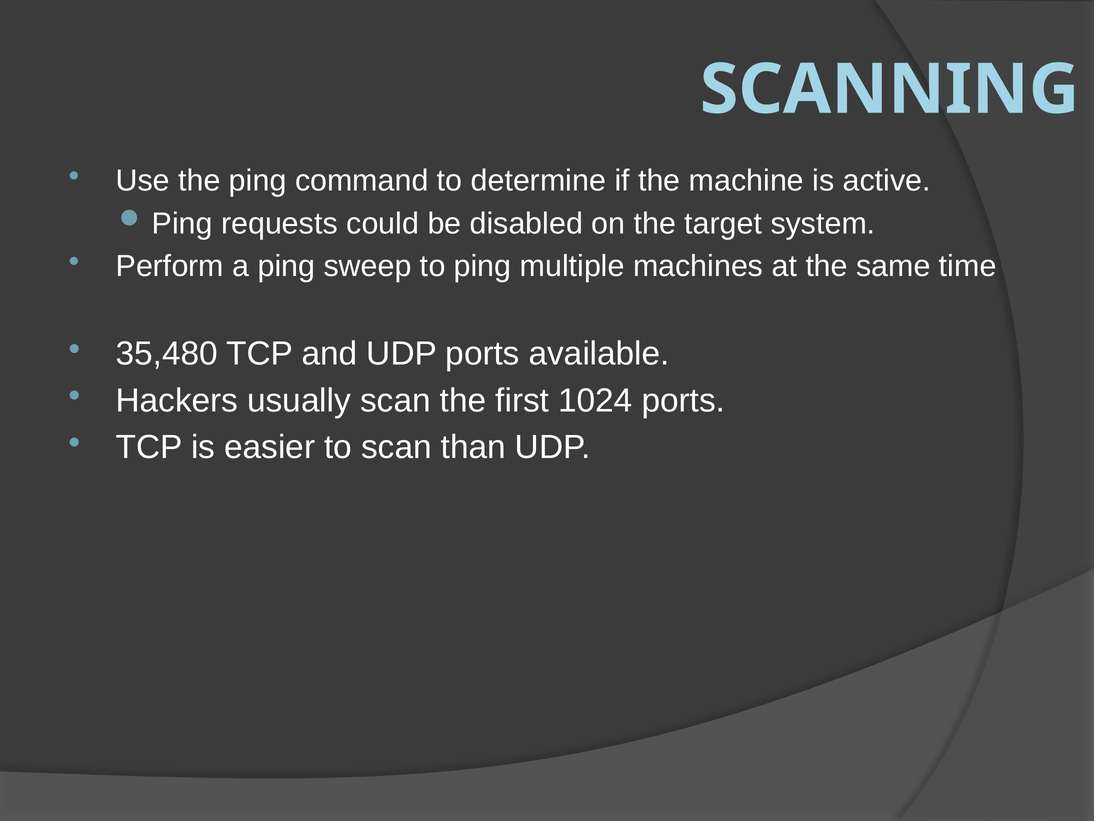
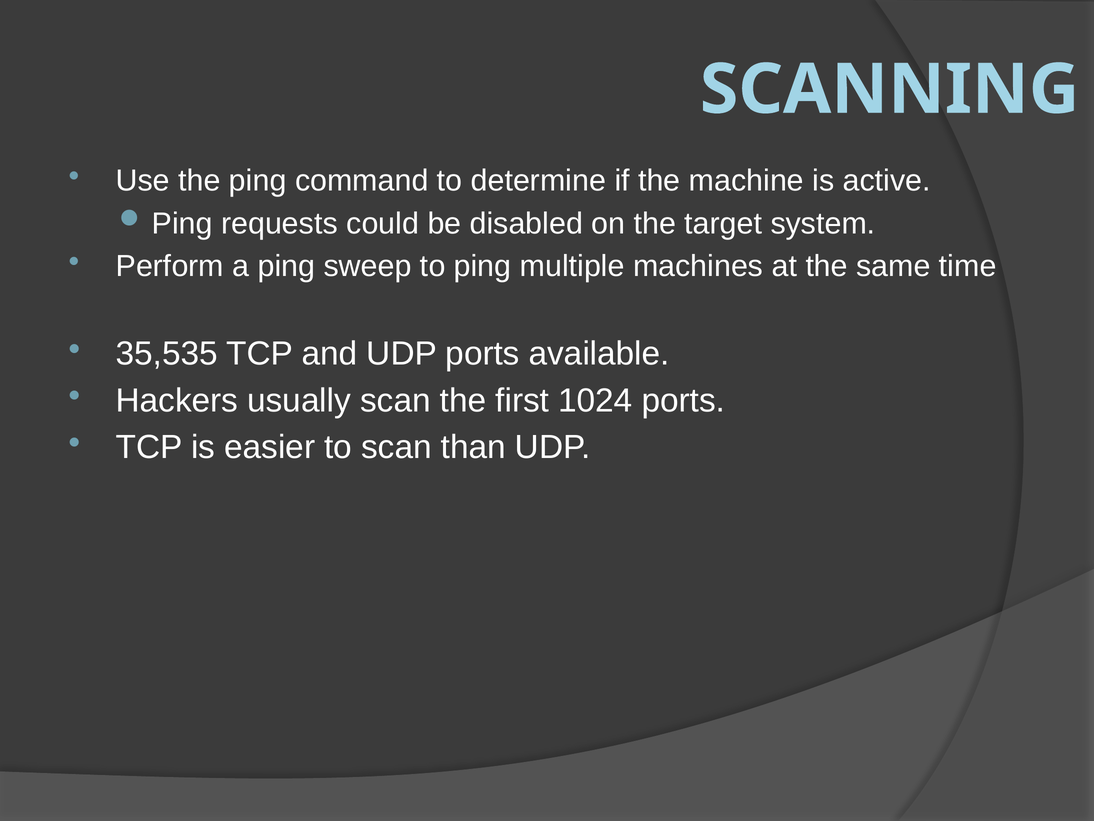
35,480: 35,480 -> 35,535
